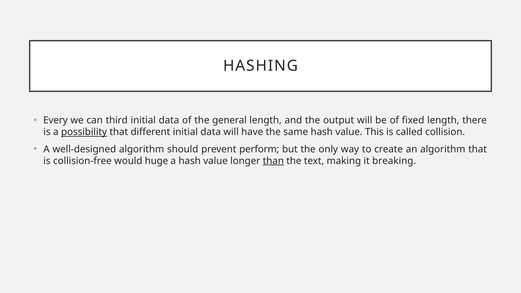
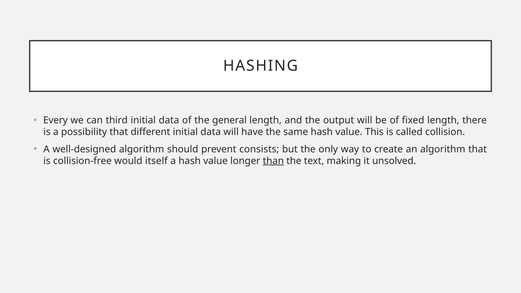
possibility underline: present -> none
perform: perform -> consists
huge: huge -> itself
breaking: breaking -> unsolved
